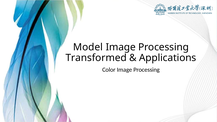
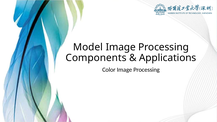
Transformed: Transformed -> Components
